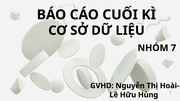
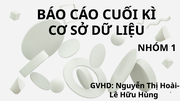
NHÓM 7: 7 -> 1
